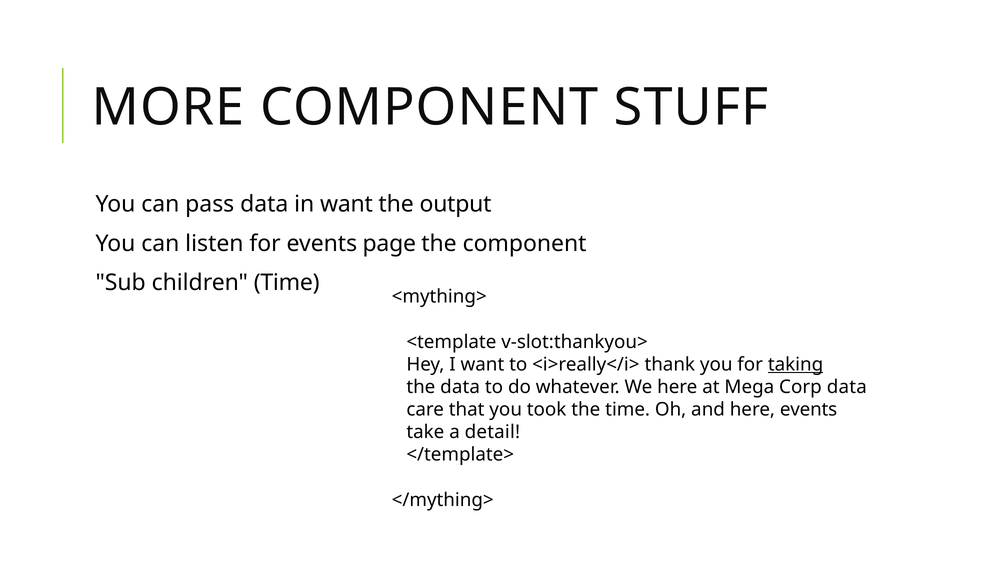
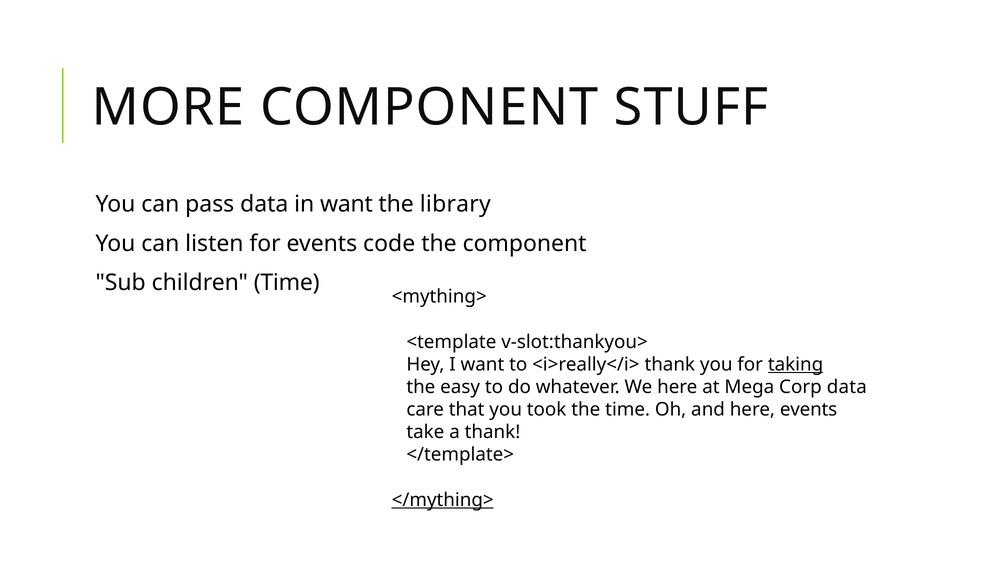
output: output -> library
page: page -> code
the data: data -> easy
a detail: detail -> thank
</mything> underline: none -> present
